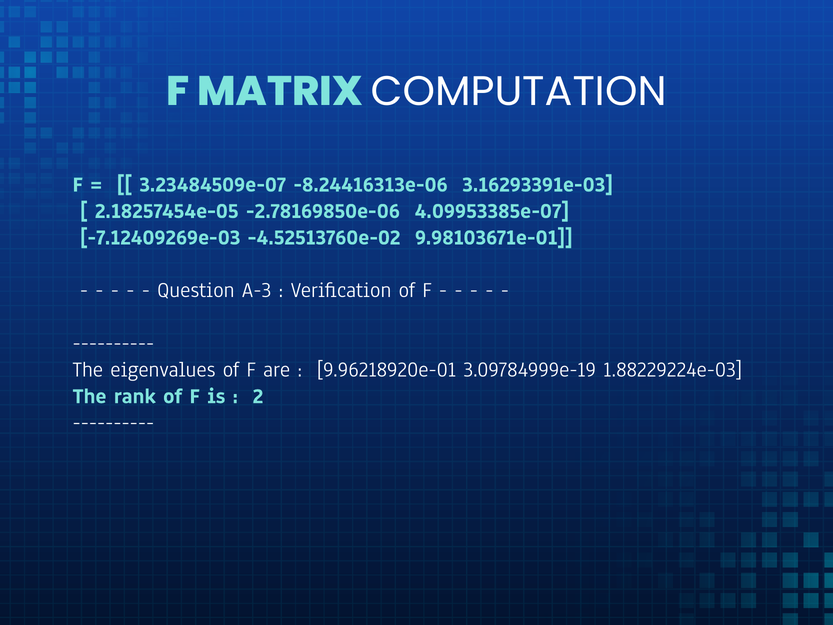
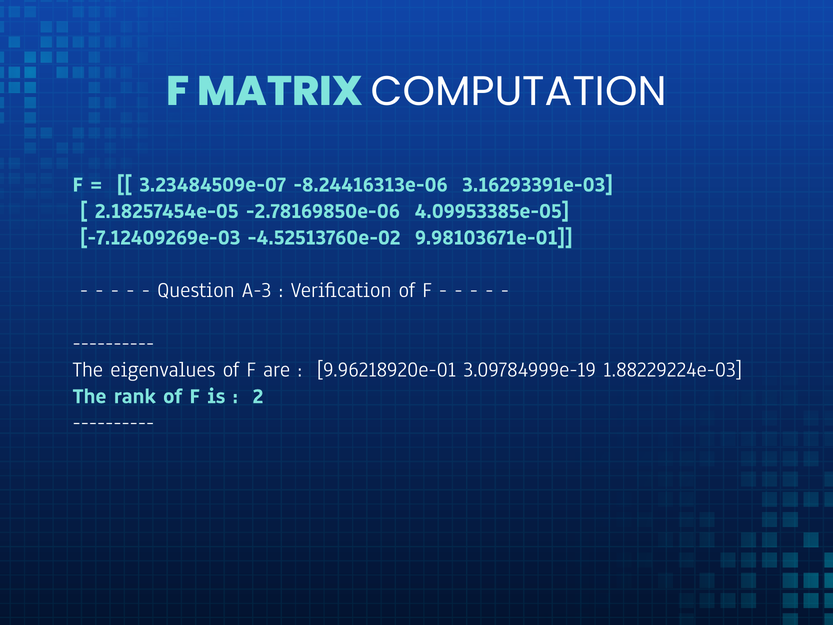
4.09953385e-07: 4.09953385e-07 -> 4.09953385e-05
